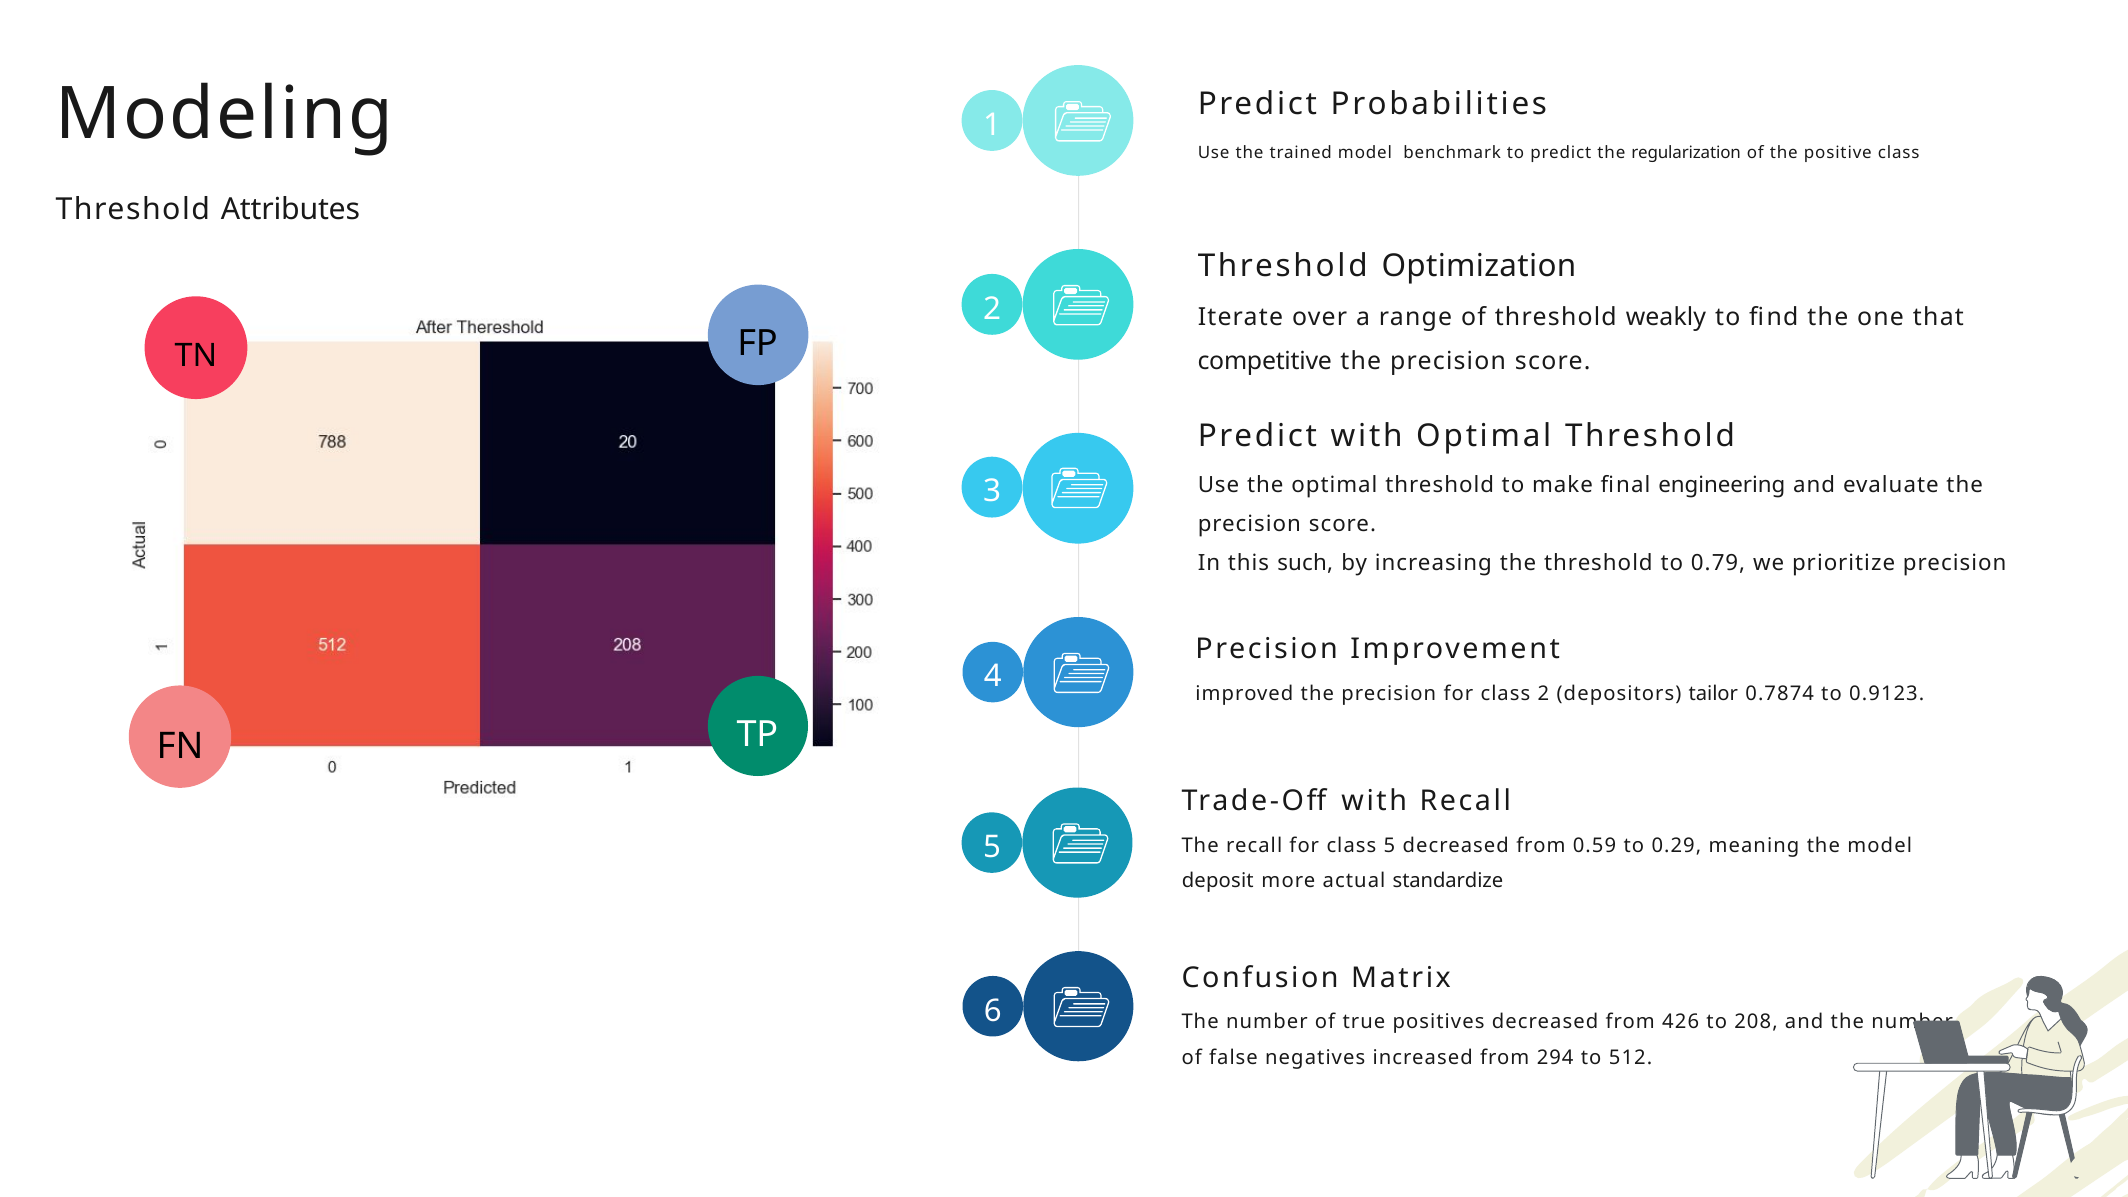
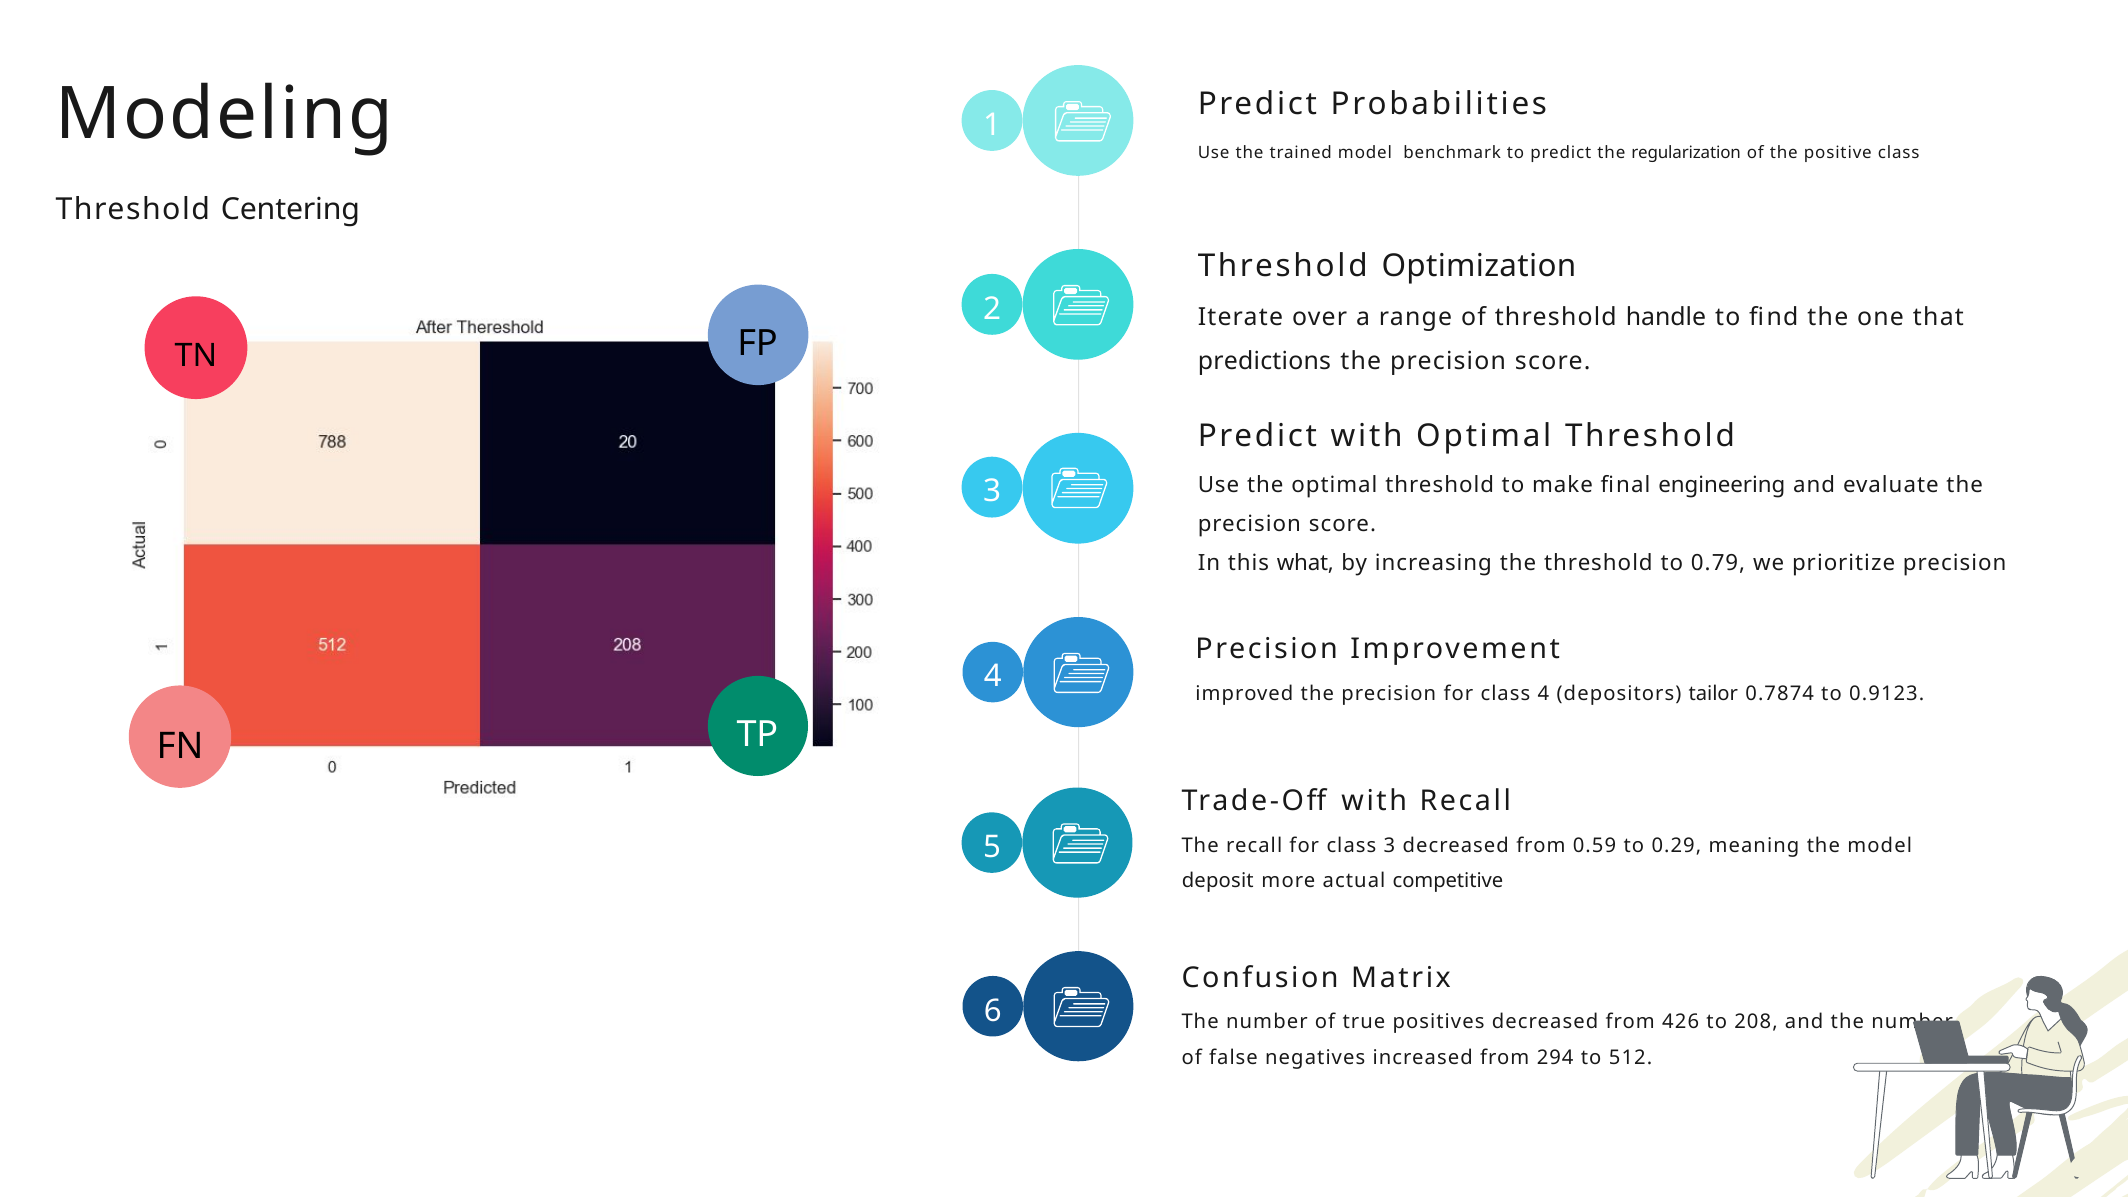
Attributes: Attributes -> Centering
weakly: weakly -> handle
competitive: competitive -> predictions
such: such -> what
class 2: 2 -> 4
class 5: 5 -> 3
standardize: standardize -> competitive
